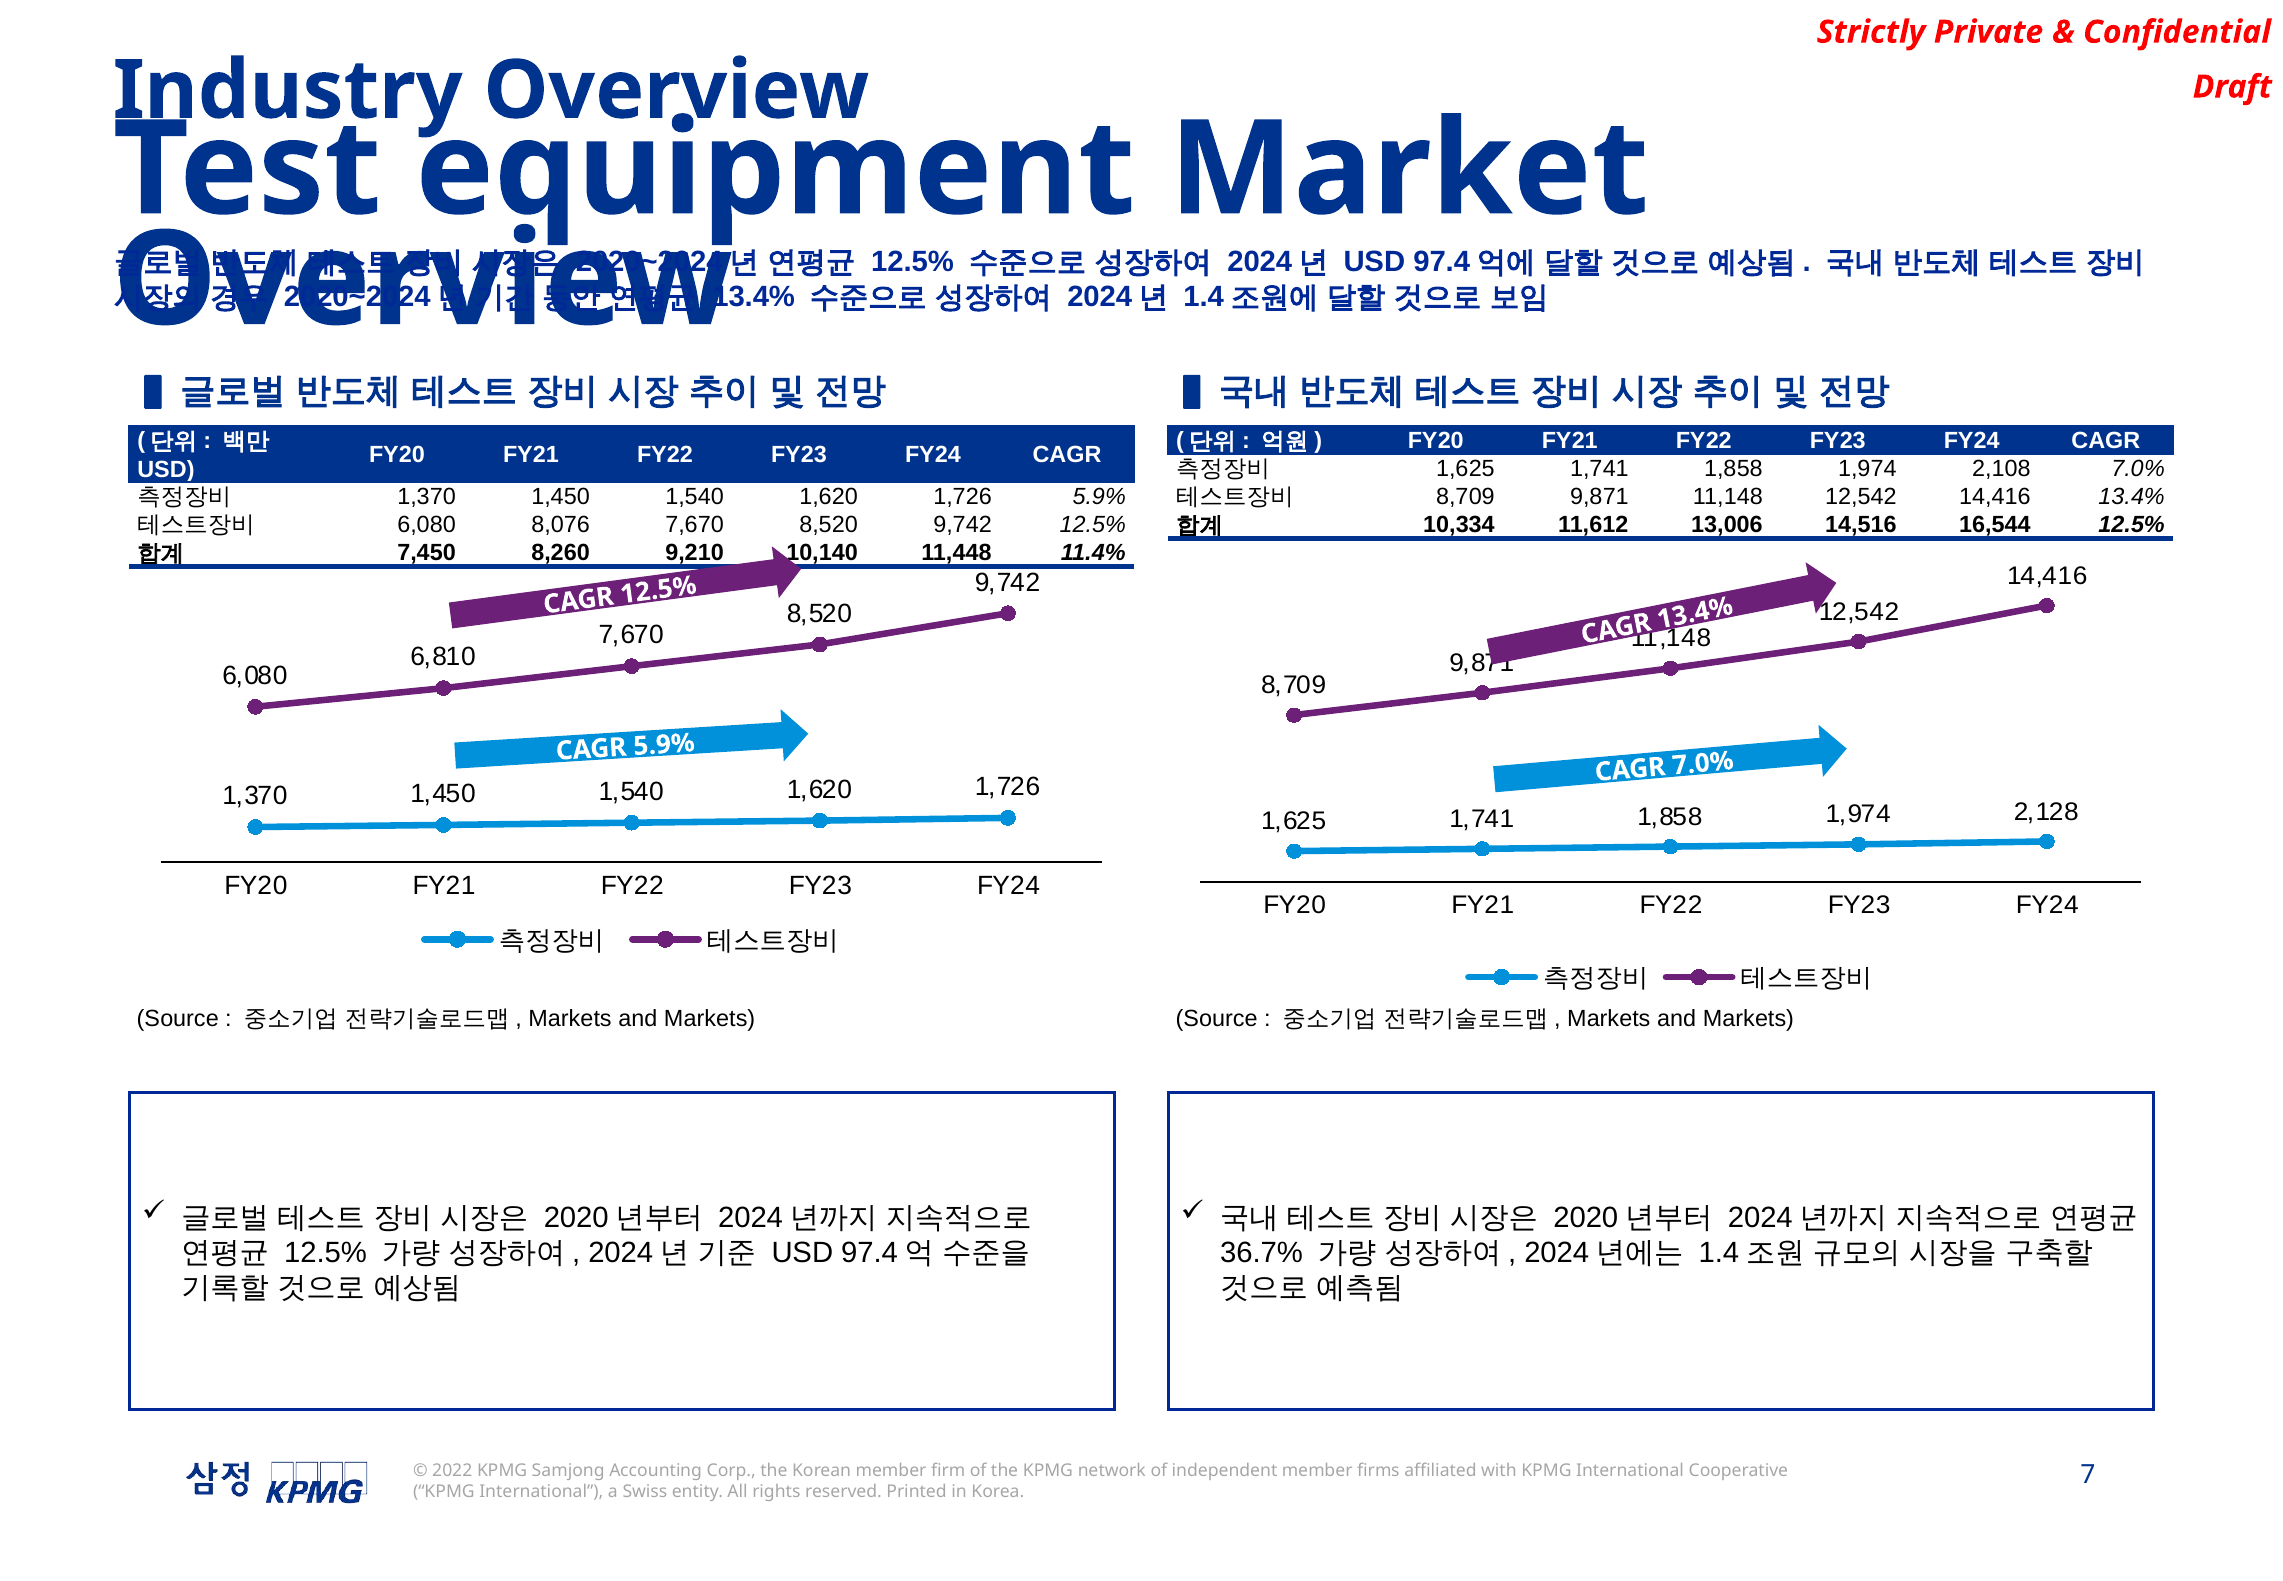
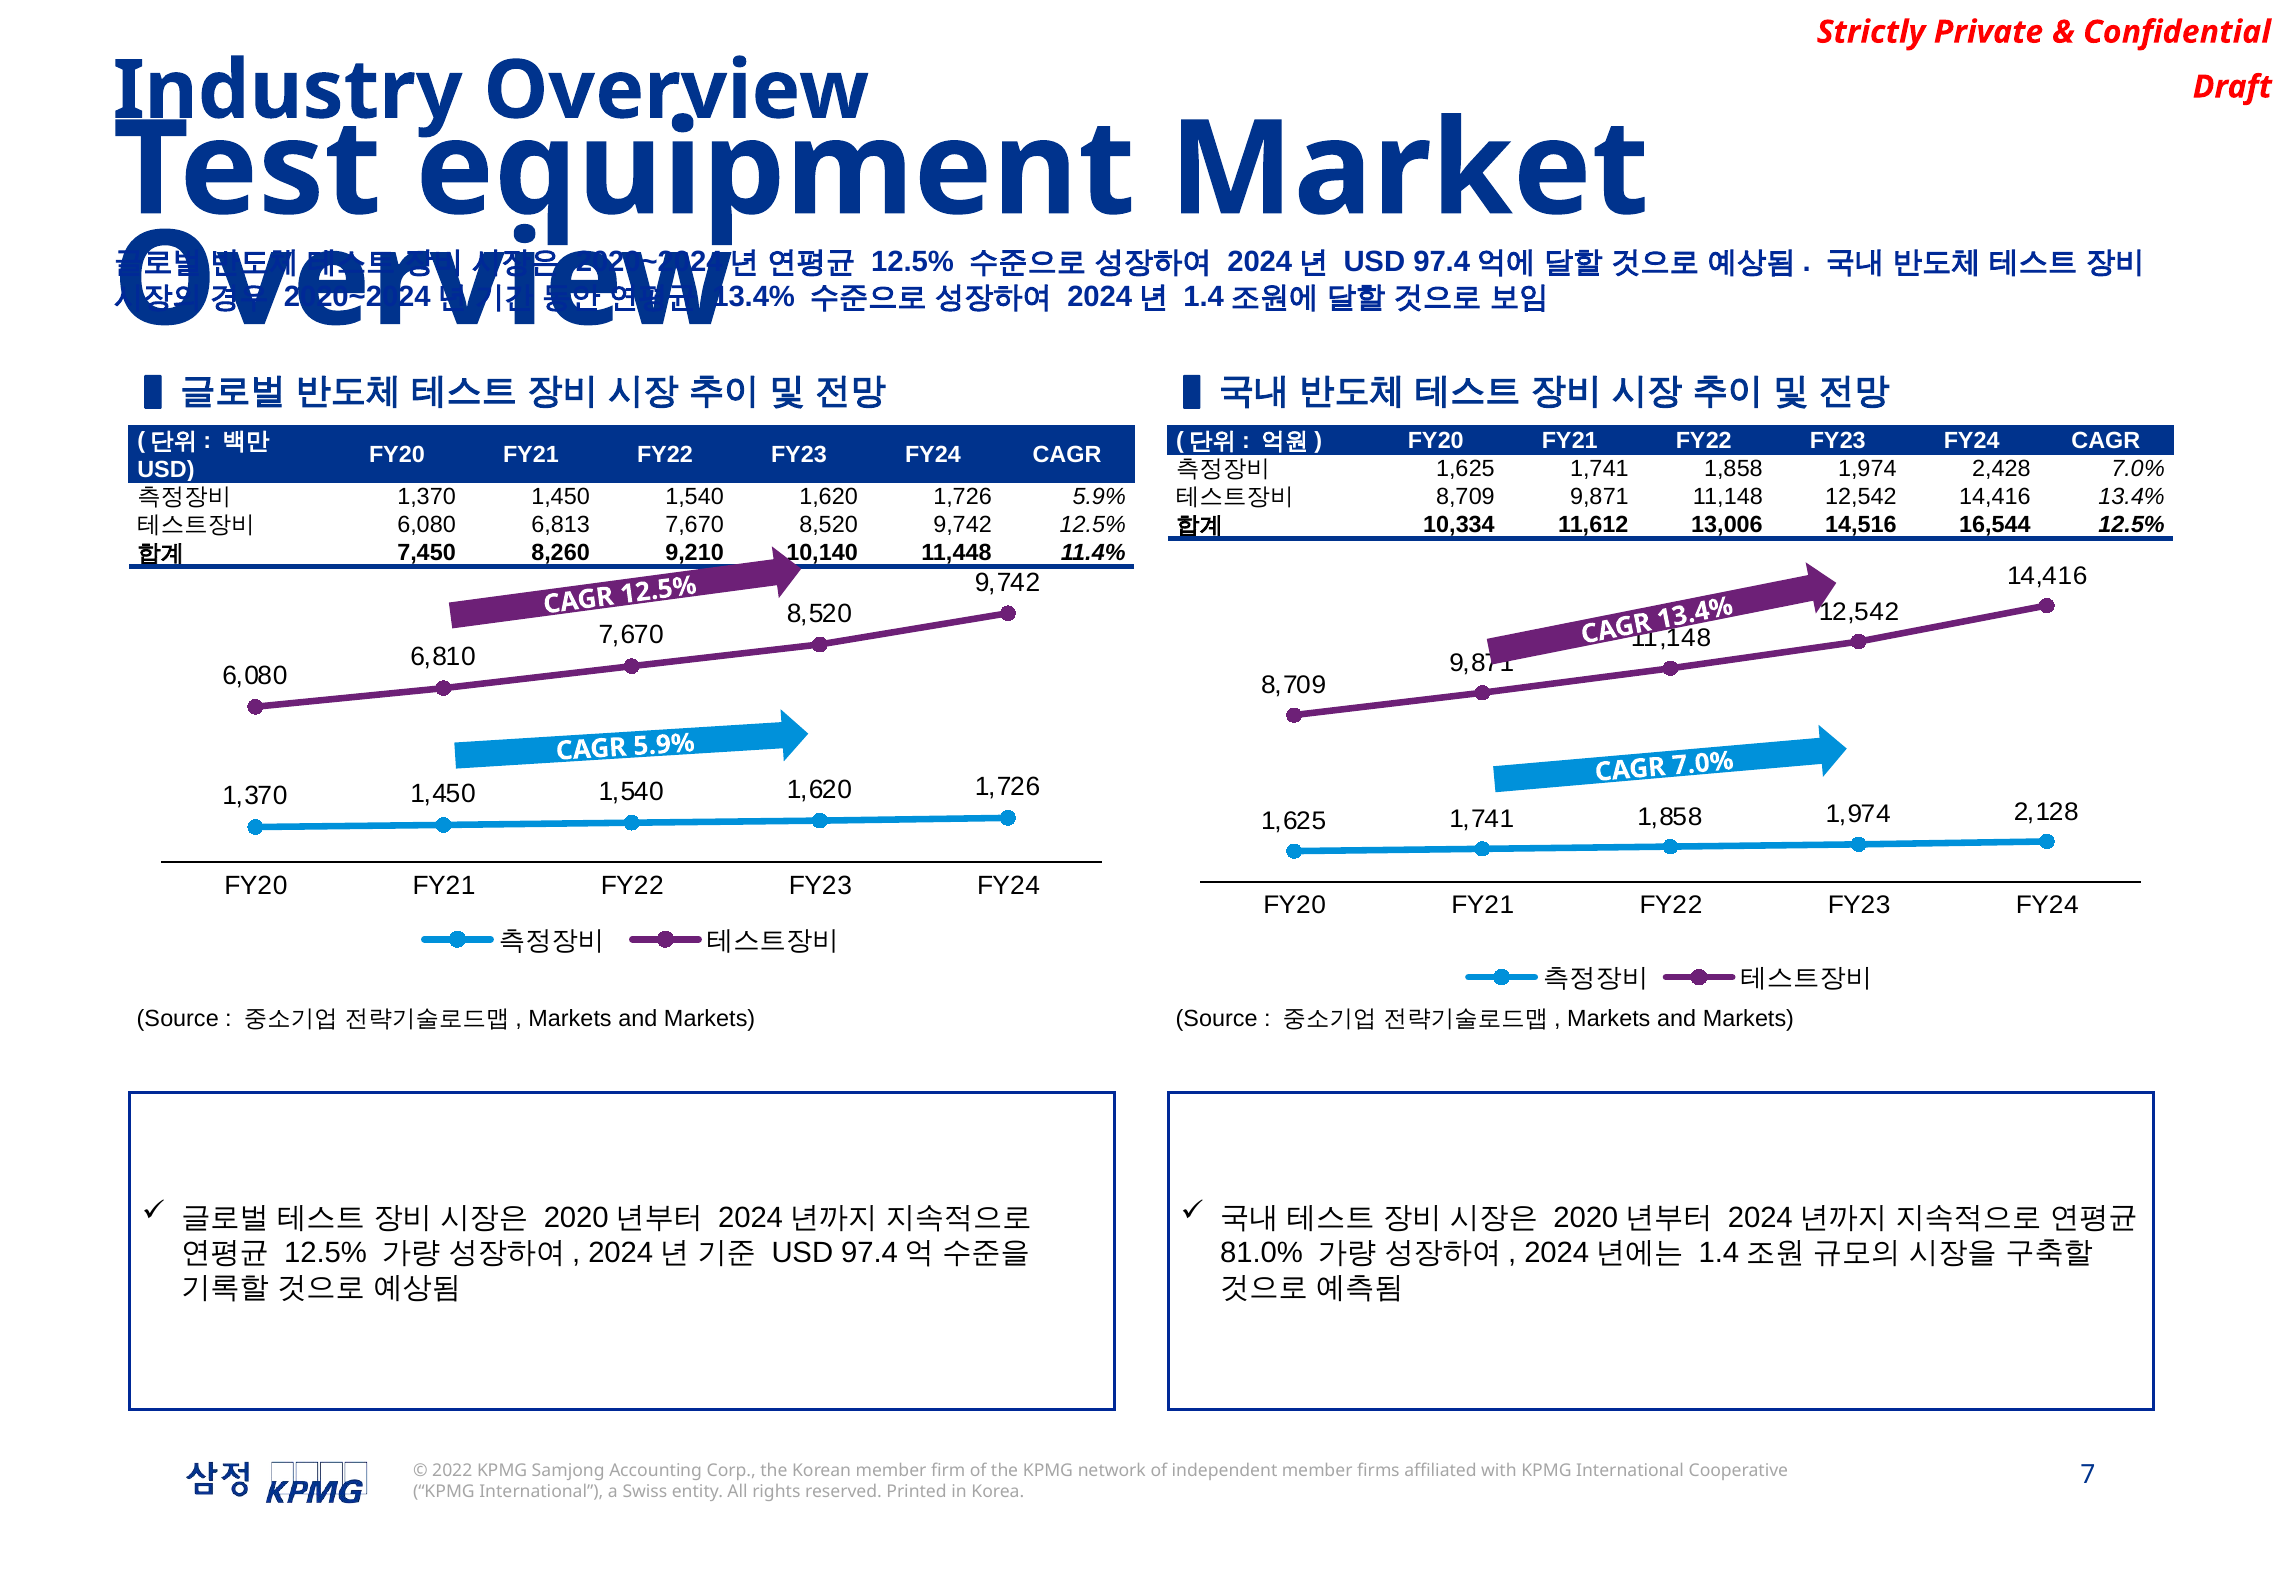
2,108: 2,108 -> 2,428
8,076: 8,076 -> 6,813
36.7%: 36.7% -> 81.0%
